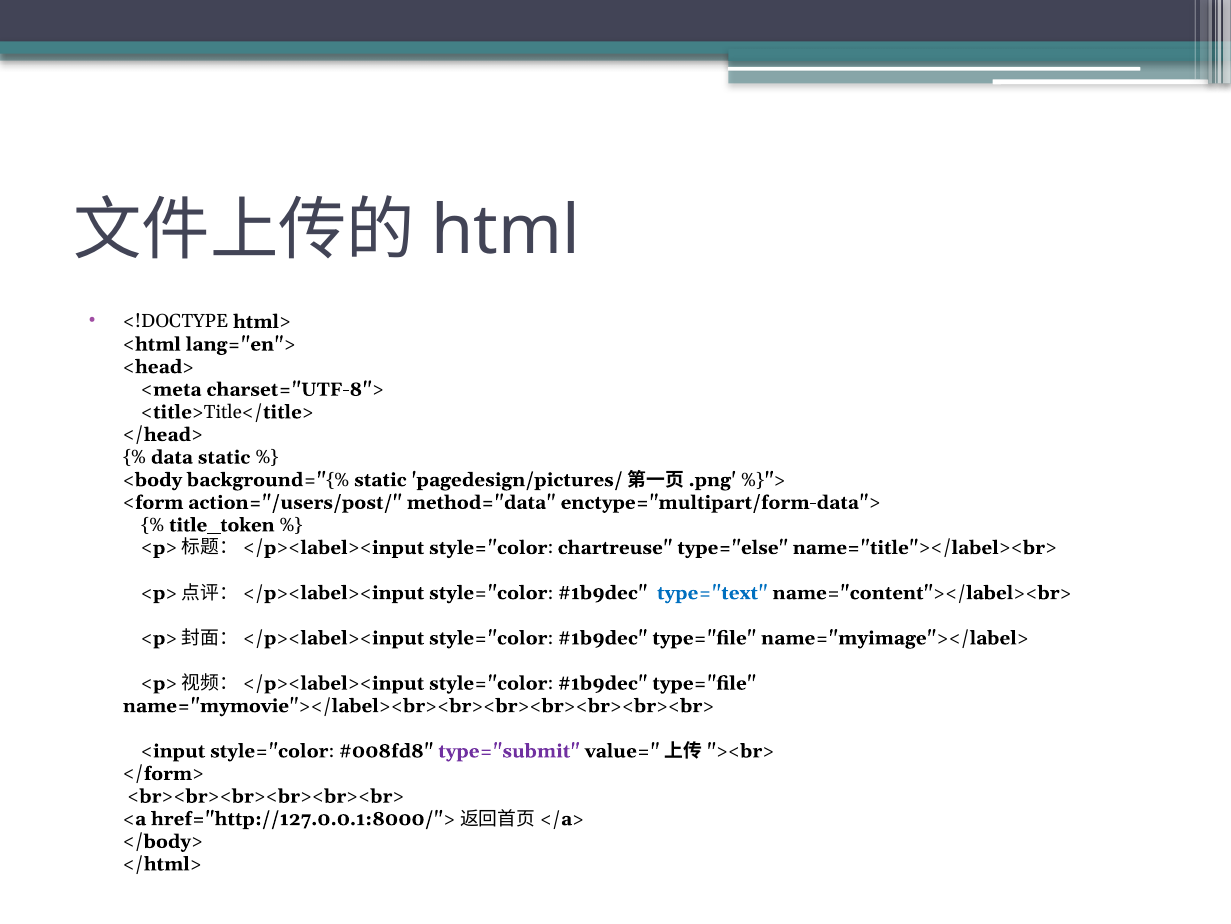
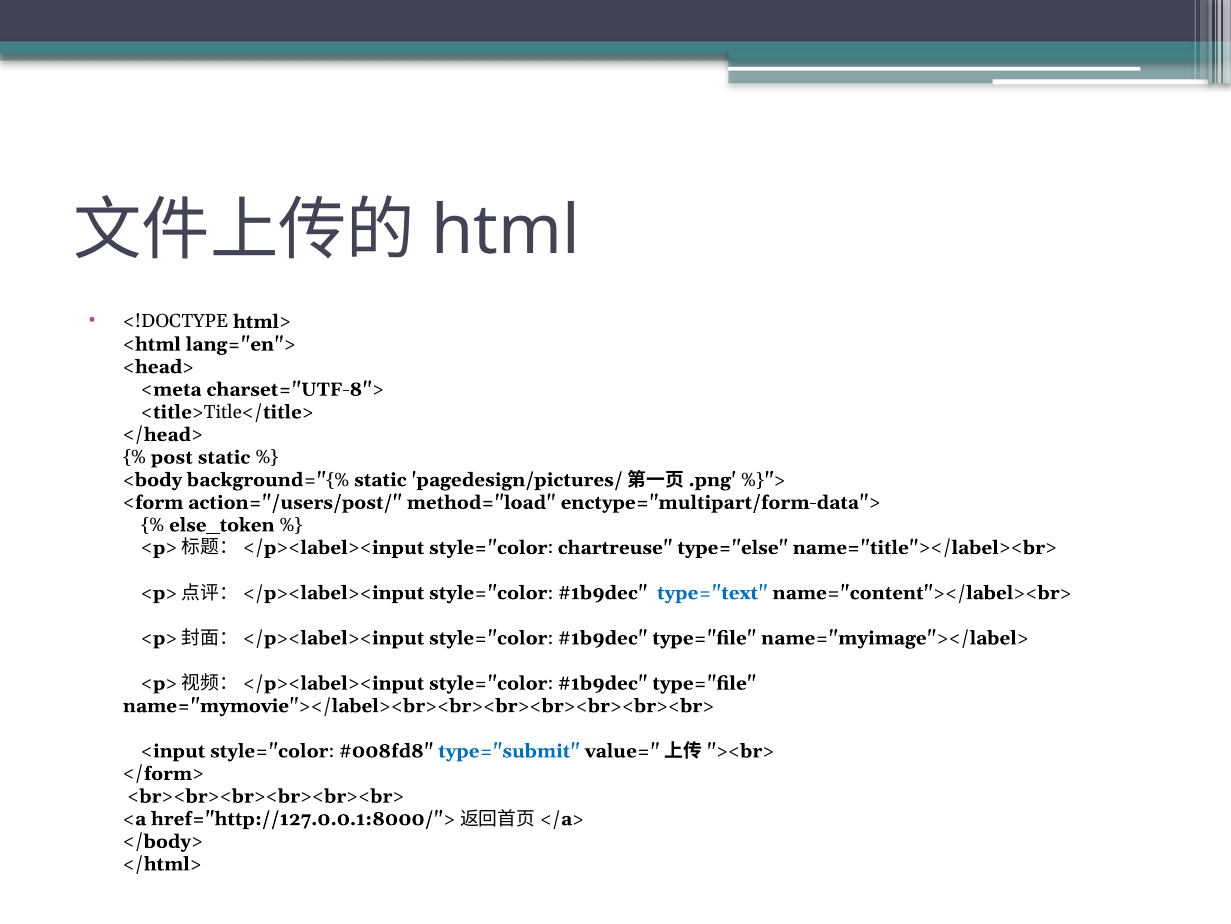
data: data -> post
method="data: method="data -> method="load
title_token: title_token -> else_token
type="submit colour: purple -> blue
